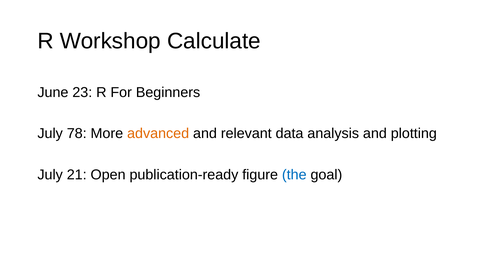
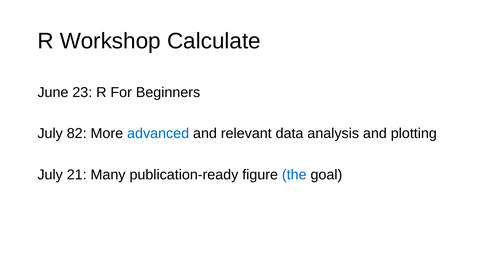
78: 78 -> 82
advanced colour: orange -> blue
Open: Open -> Many
